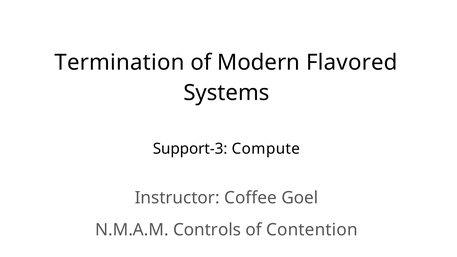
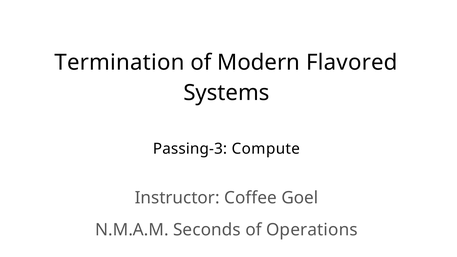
Support-3: Support-3 -> Passing-3
Controls: Controls -> Seconds
Contention: Contention -> Operations
